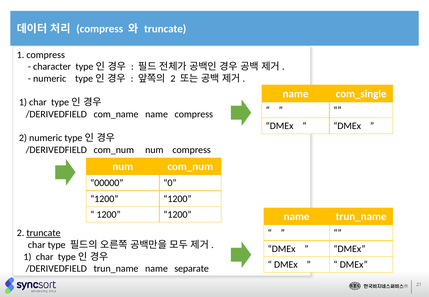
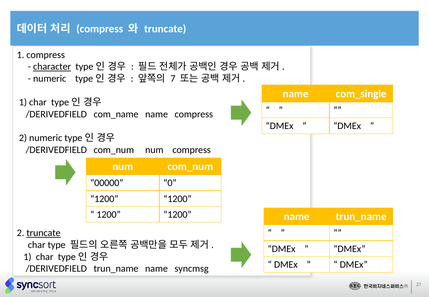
character underline: none -> present
2 at (173, 79): 2 -> 7
separate: separate -> syncmsg
